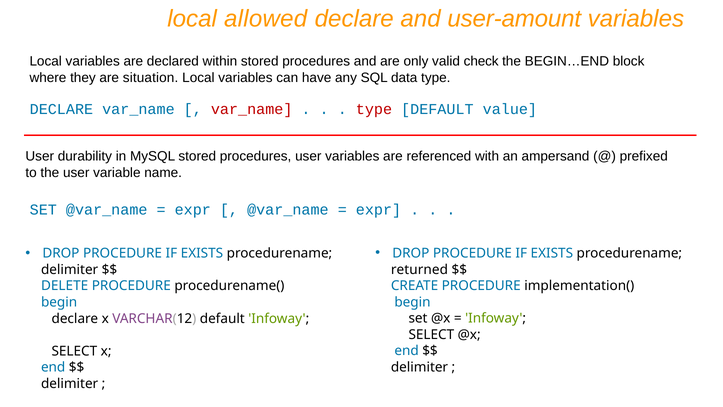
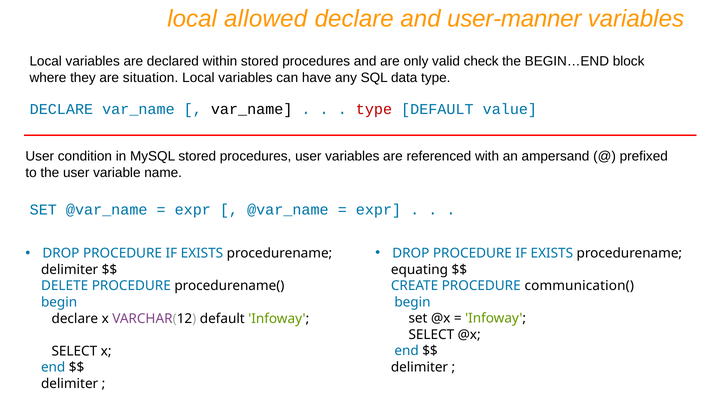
user-amount: user-amount -> user-manner
var_name at (252, 109) colour: red -> black
durability: durability -> condition
returned: returned -> equating
implementation(: implementation( -> communication(
